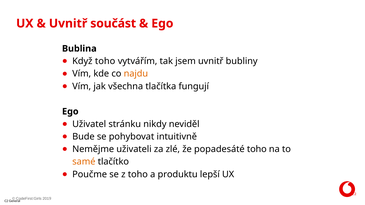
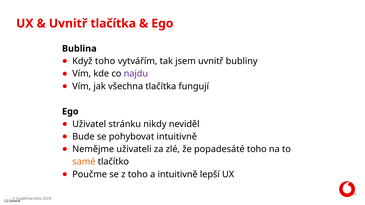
Uvnitř součást: součást -> tlačítka
najdu colour: orange -> purple
a produktu: produktu -> intuitivně
